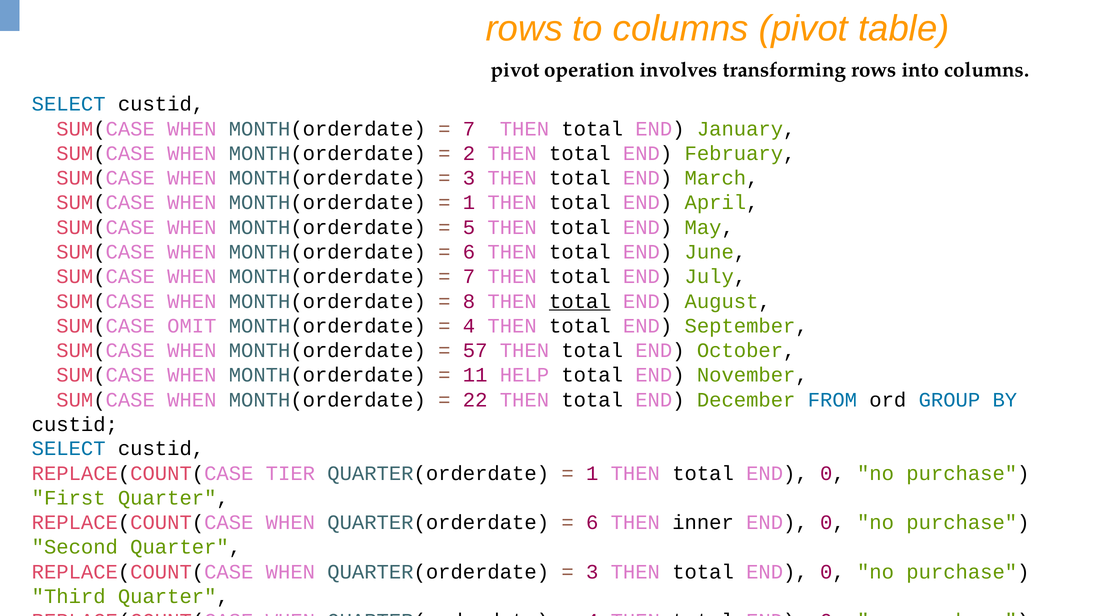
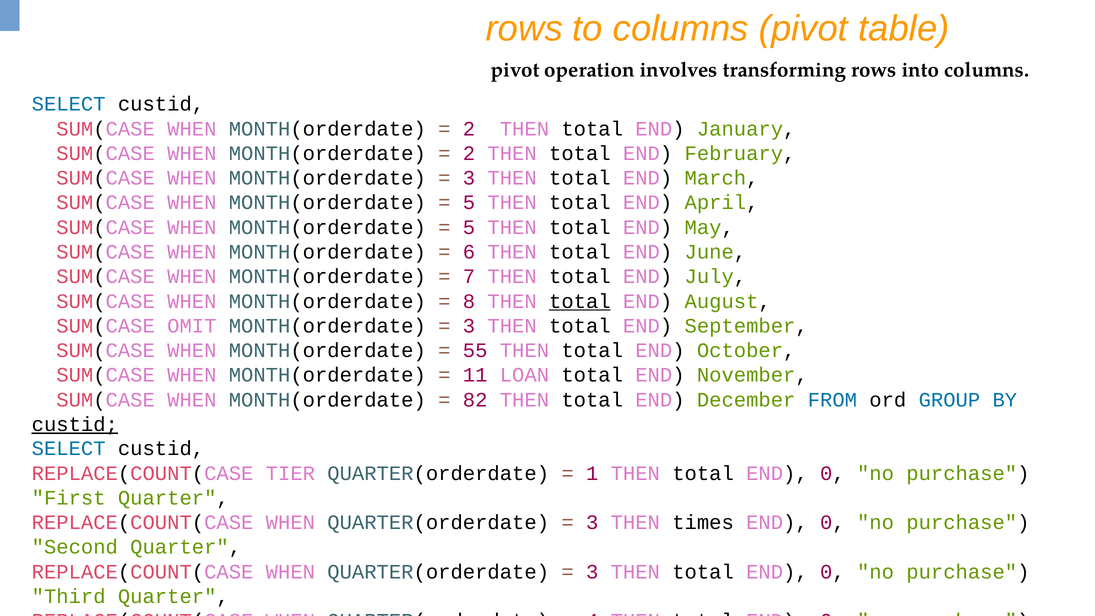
7 at (469, 129): 7 -> 2
1 at (469, 203): 1 -> 5
4 at (469, 326): 4 -> 3
57: 57 -> 55
HELP: HELP -> LOAN
22: 22 -> 82
custid at (75, 424) underline: none -> present
6 at (592, 523): 6 -> 3
inner: inner -> times
